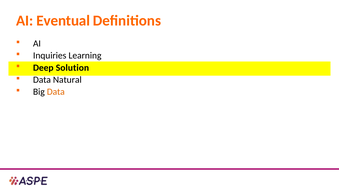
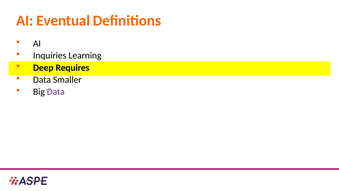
Solution: Solution -> Requires
Natural: Natural -> Smaller
Data at (56, 92) colour: orange -> purple
